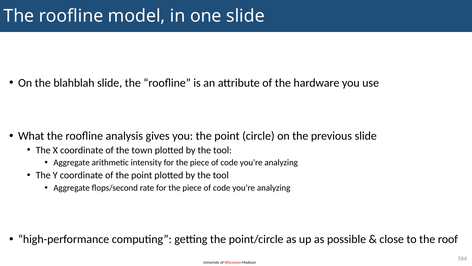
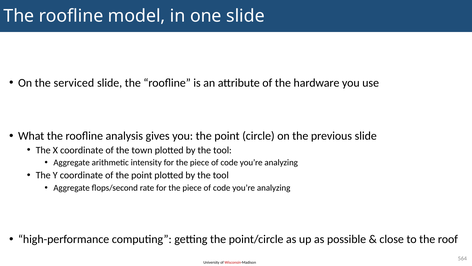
blahblah: blahblah -> serviced
